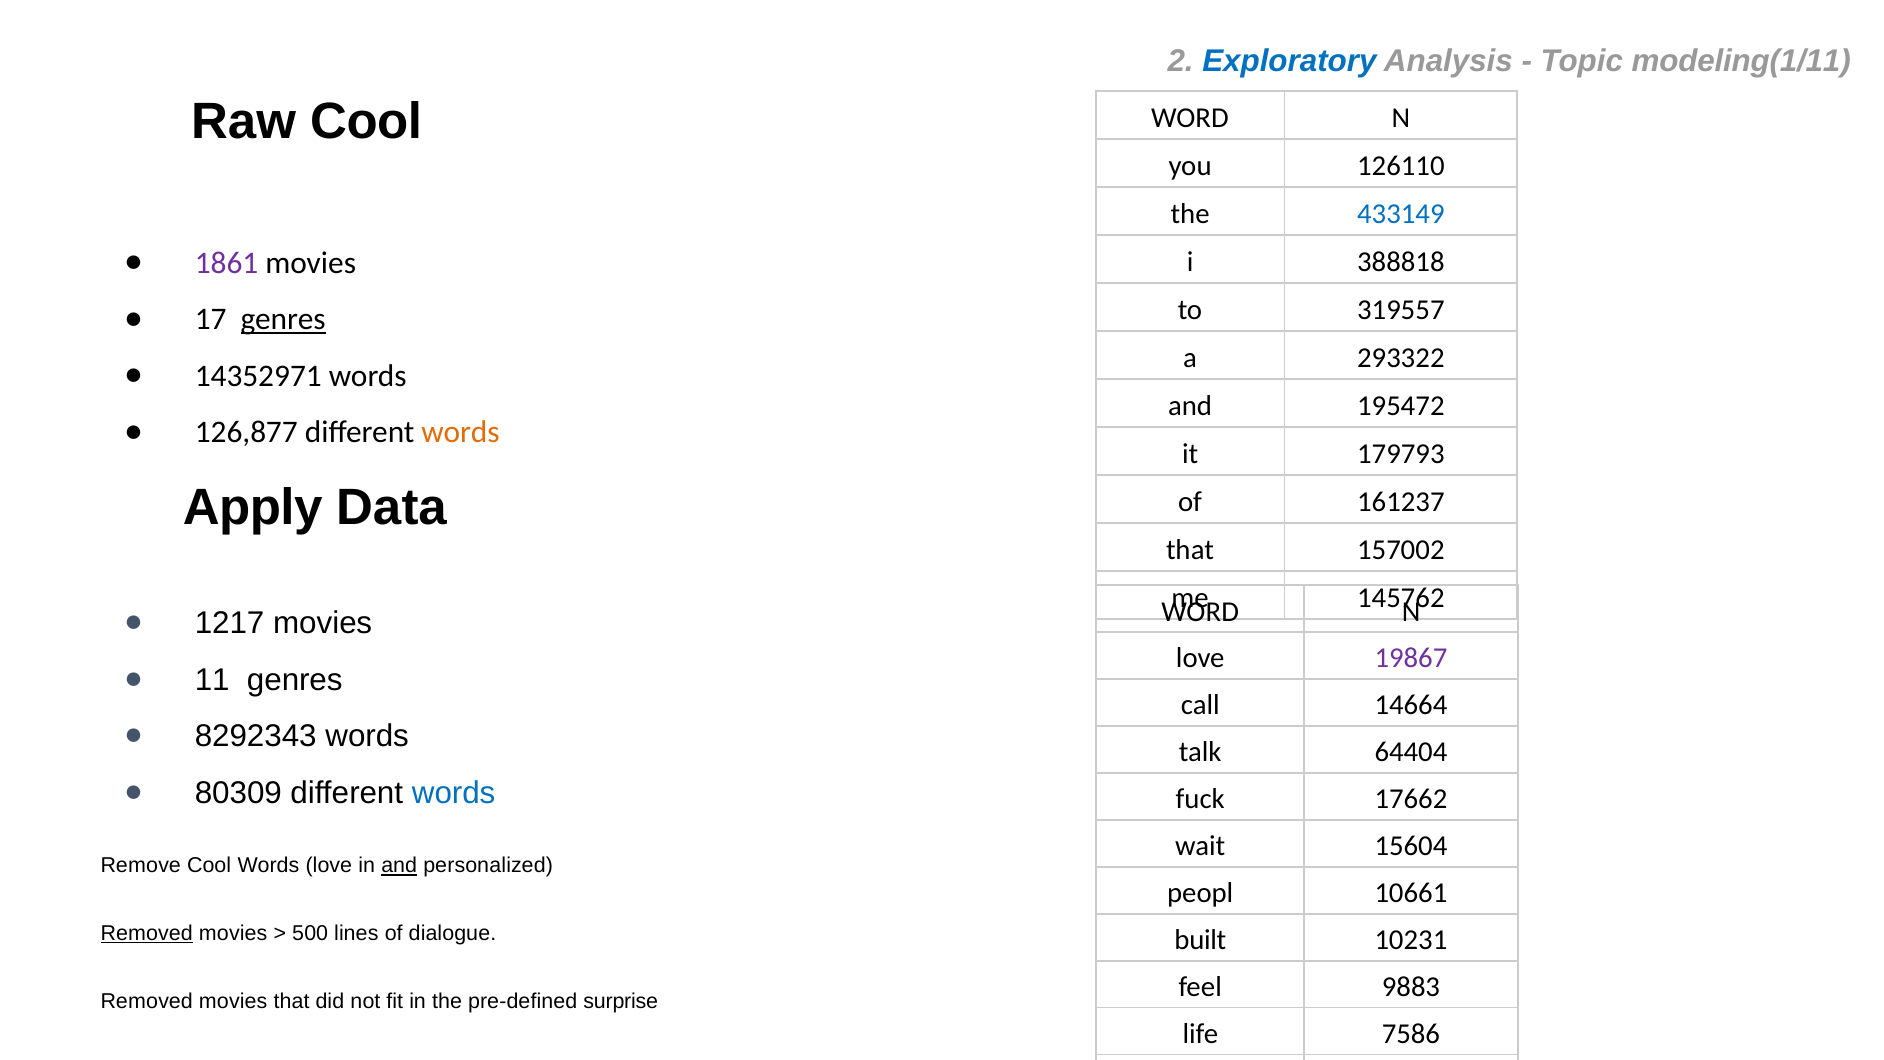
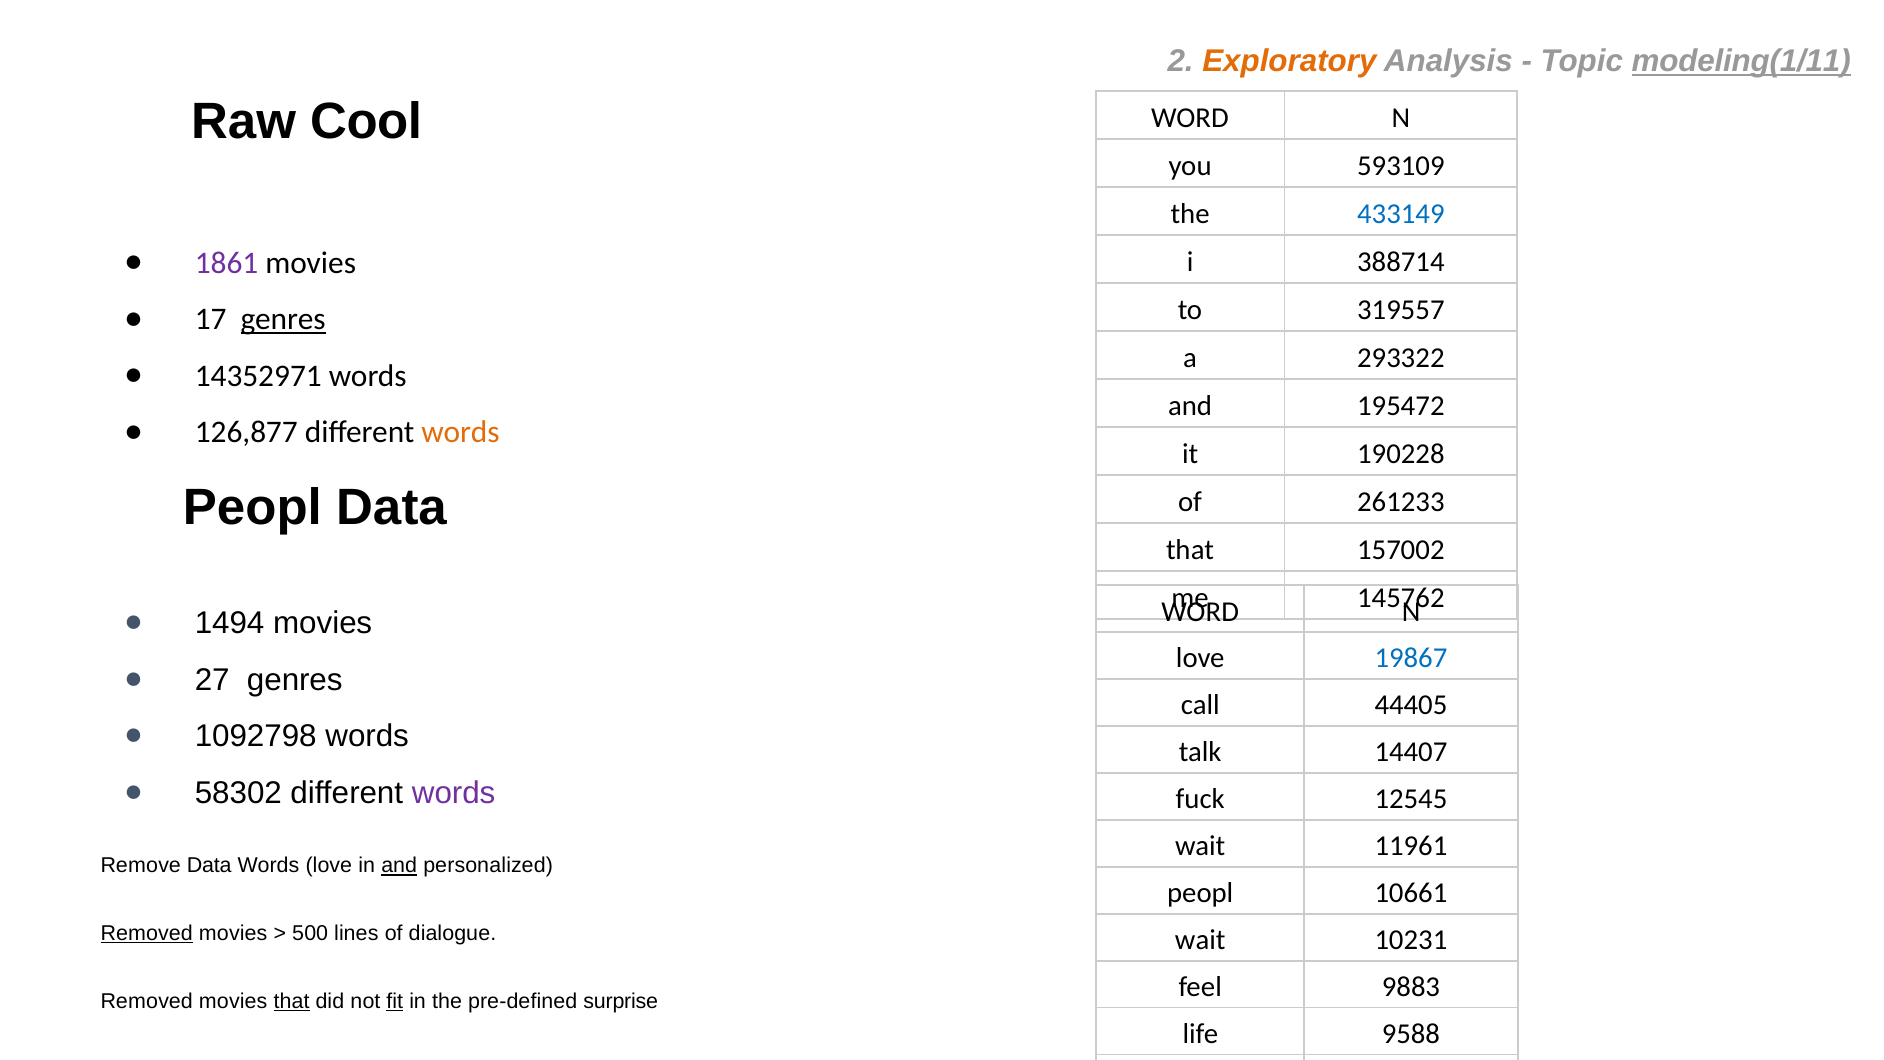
Exploratory colour: blue -> orange
modeling(1/11 underline: none -> present
126110: 126110 -> 593109
388818: 388818 -> 388714
179793: 179793 -> 190228
Apply at (253, 507): Apply -> Peopl
161237: 161237 -> 261233
1217: 1217 -> 1494
19867 colour: purple -> blue
11: 11 -> 27
14664: 14664 -> 44405
8292343: 8292343 -> 1092798
64404: 64404 -> 14407
80309: 80309 -> 58302
words at (454, 793) colour: blue -> purple
17662: 17662 -> 12545
15604: 15604 -> 11961
Remove Cool: Cool -> Data
built at (1200, 940): built -> wait
that at (292, 1001) underline: none -> present
fit underline: none -> present
7586: 7586 -> 9588
